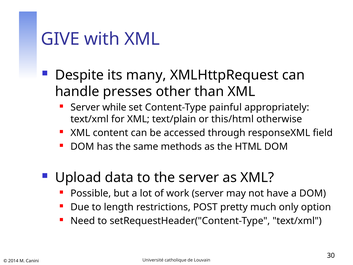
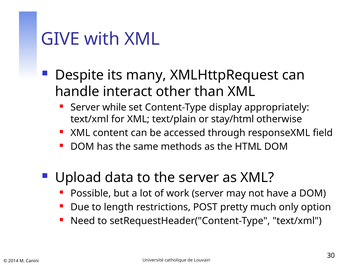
presses: presses -> interact
painful: painful -> display
this/html: this/html -> stay/html
